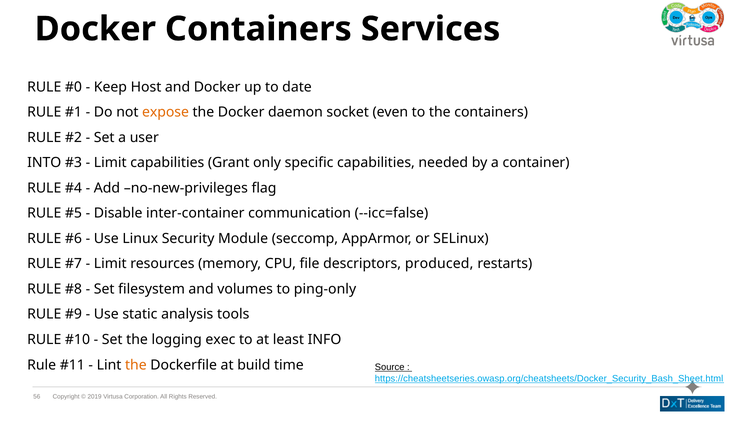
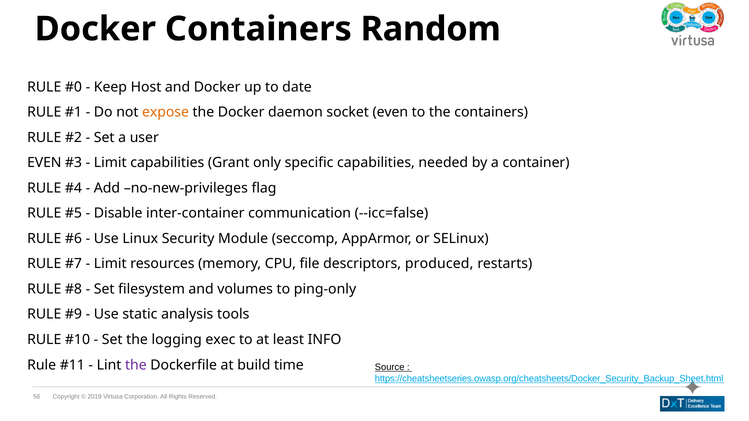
Services: Services -> Random
INTO at (44, 163): INTO -> EVEN
the at (136, 365) colour: orange -> purple
https://cheatsheetseries.owasp.org/cheatsheets/Docker_Security_Bash_Sheet.html: https://cheatsheetseries.owasp.org/cheatsheets/Docker_Security_Bash_Sheet.html -> https://cheatsheetseries.owasp.org/cheatsheets/Docker_Security_Backup_Sheet.html
